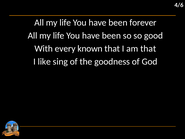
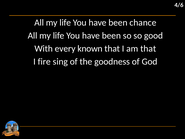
forever: forever -> chance
like: like -> fire
